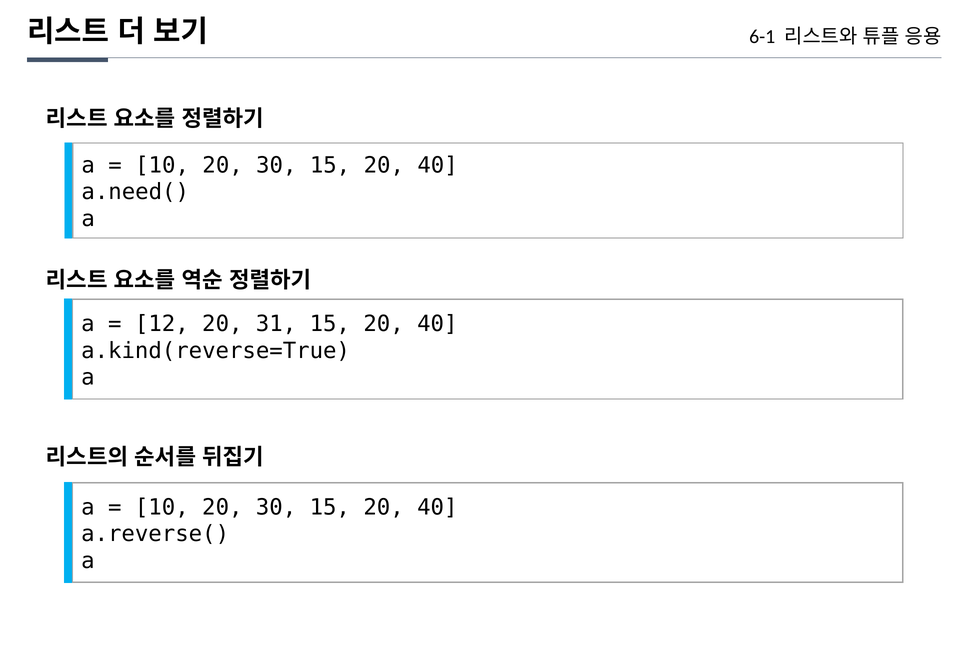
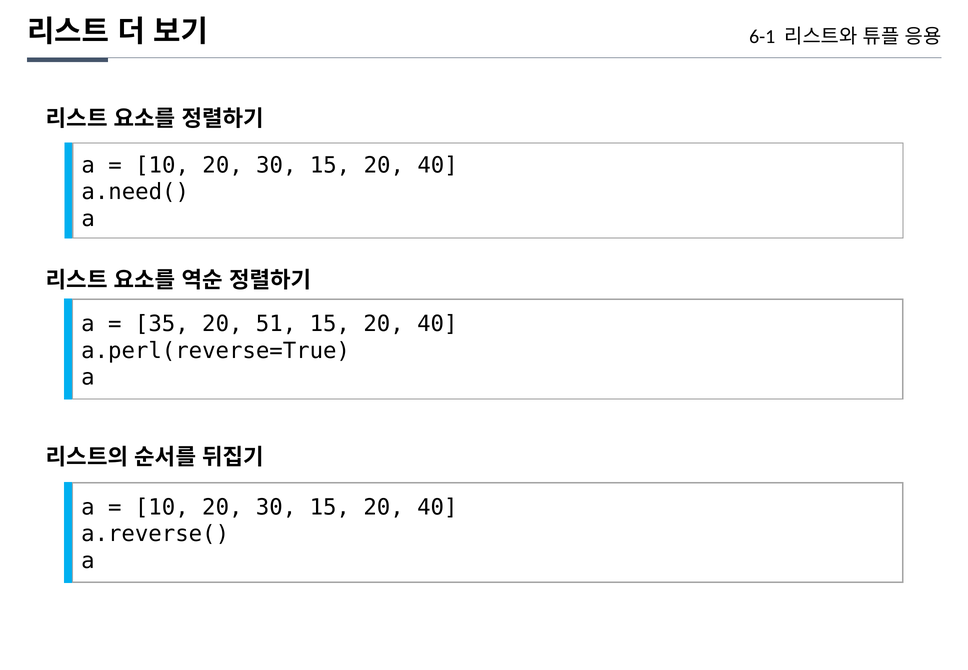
12: 12 -> 35
31: 31 -> 51
a.kind(reverse=True: a.kind(reverse=True -> a.perl(reverse=True
